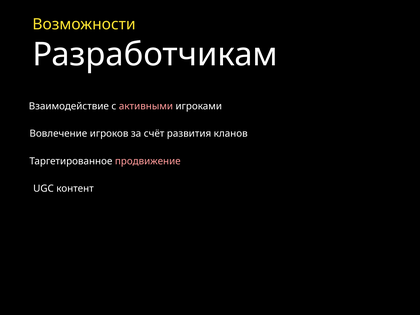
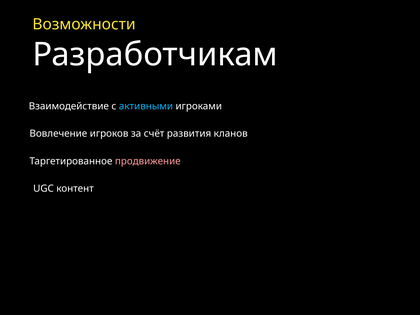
активными colour: pink -> light blue
